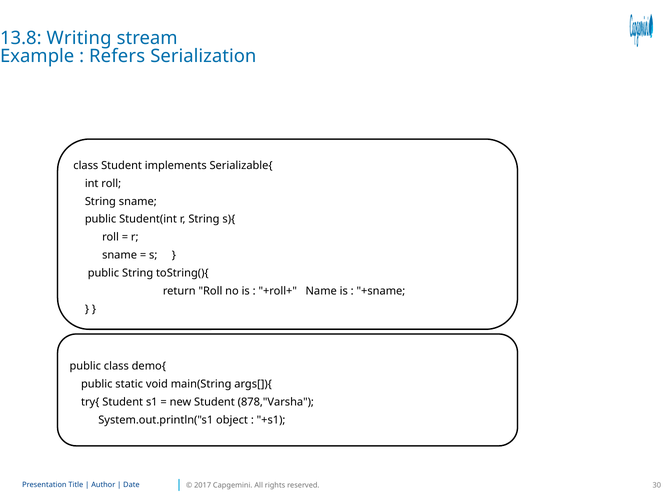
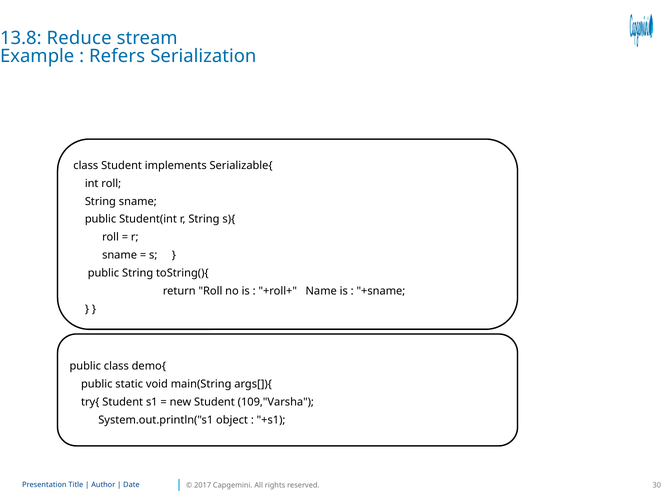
Writing: Writing -> Reduce
878,"Varsha: 878,"Varsha -> 109,"Varsha
